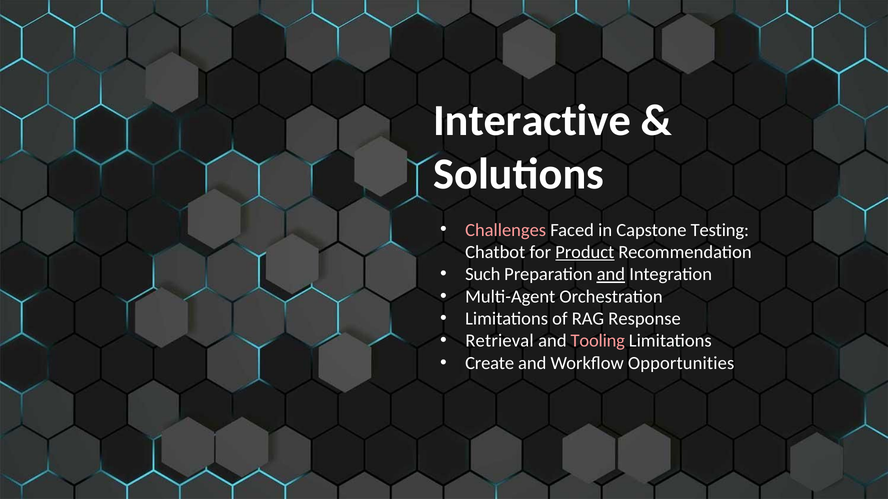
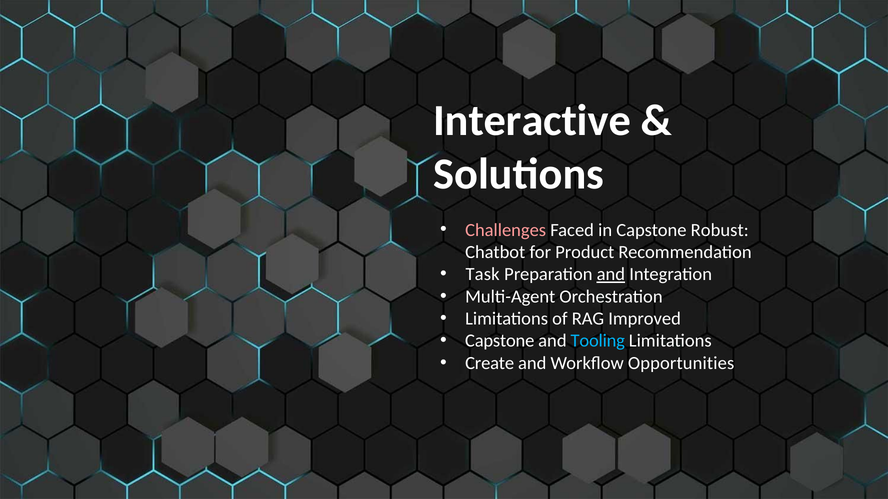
Testing: Testing -> Robust
Product underline: present -> none
Such: Such -> Task
Response: Response -> Improved
Retrieval at (500, 341): Retrieval -> Capstone
Tooling colour: pink -> light blue
